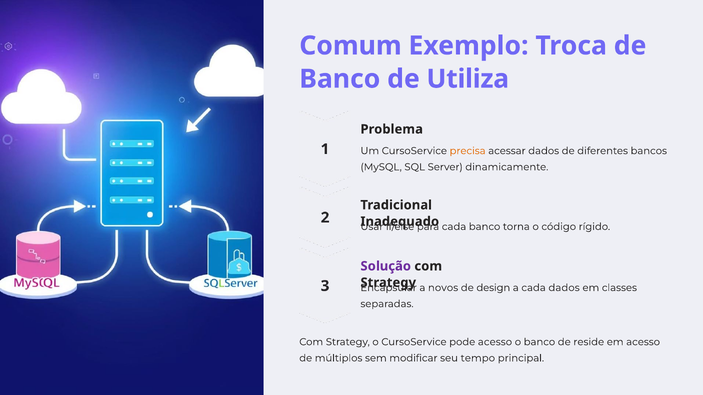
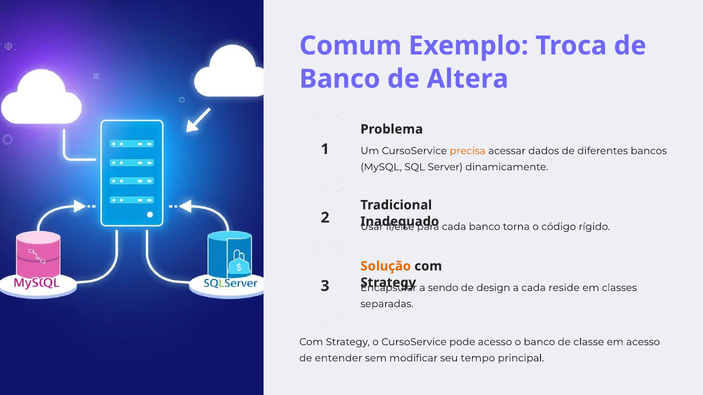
Utiliza: Utiliza -> Altera
Solução colour: purple -> orange
novos: novos -> sendo
cada dados: dados -> reside
reside: reside -> classe
múltiplos: múltiplos -> entender
